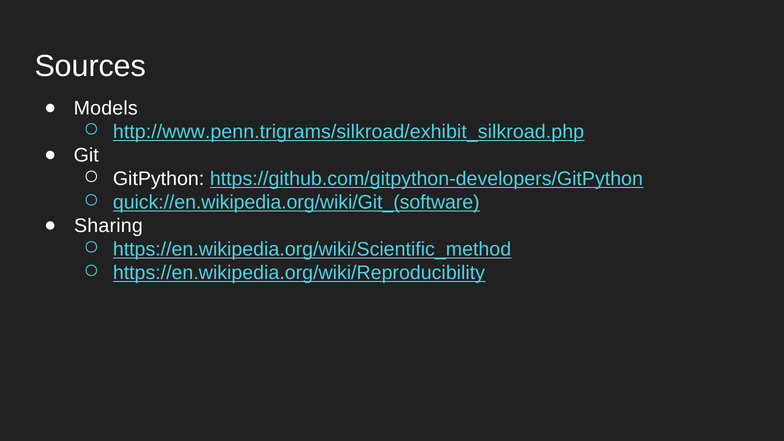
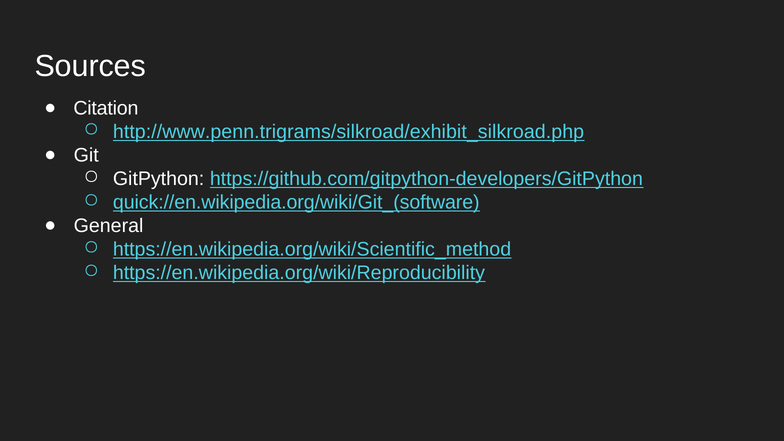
Models: Models -> Citation
Sharing: Sharing -> General
